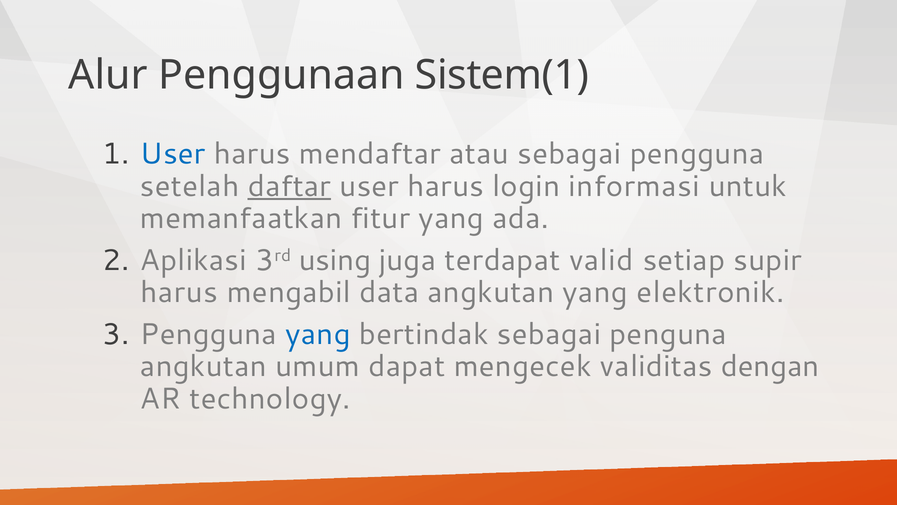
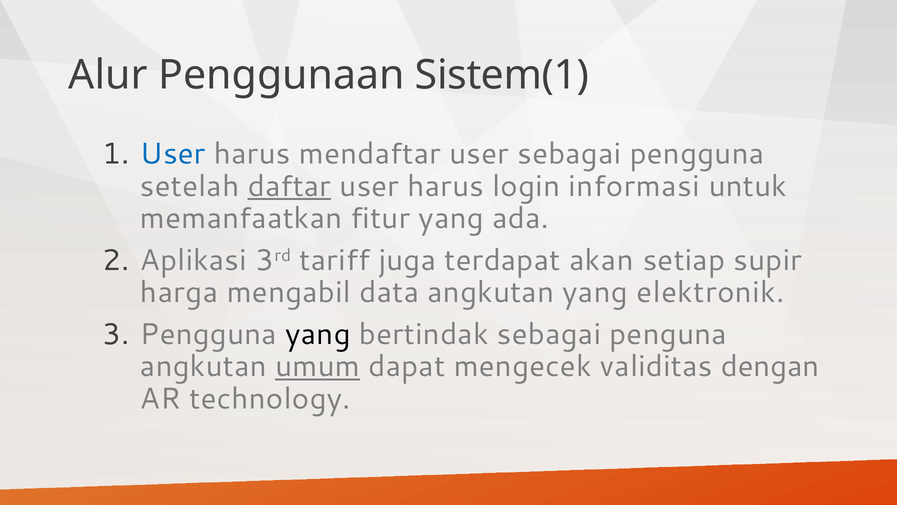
mendaftar atau: atau -> user
using: using -> tariff
valid: valid -> akan
harus at (179, 292): harus -> harga
yang at (318, 334) colour: blue -> black
umum underline: none -> present
